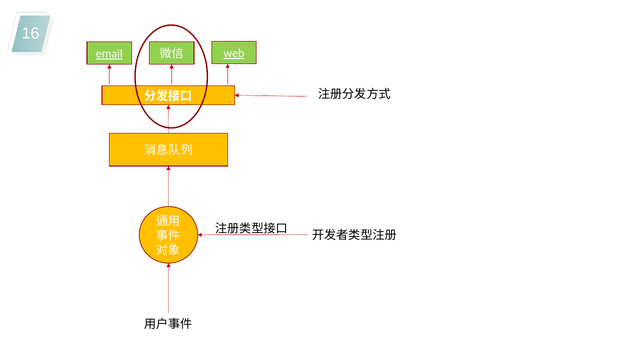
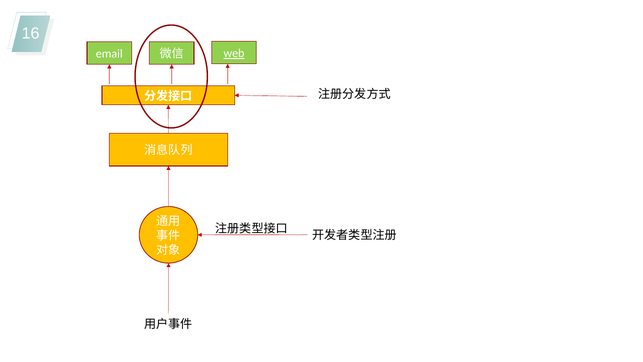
email underline: present -> none
